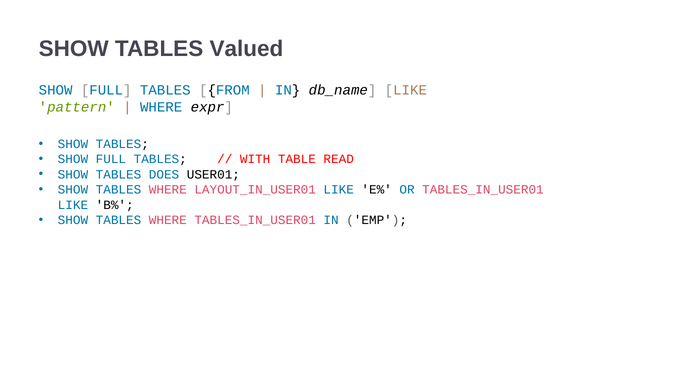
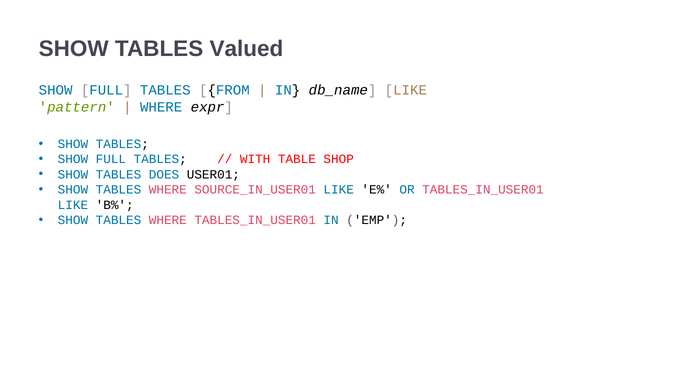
READ: READ -> SHOP
LAYOUT_IN_USER01: LAYOUT_IN_USER01 -> SOURCE_IN_USER01
